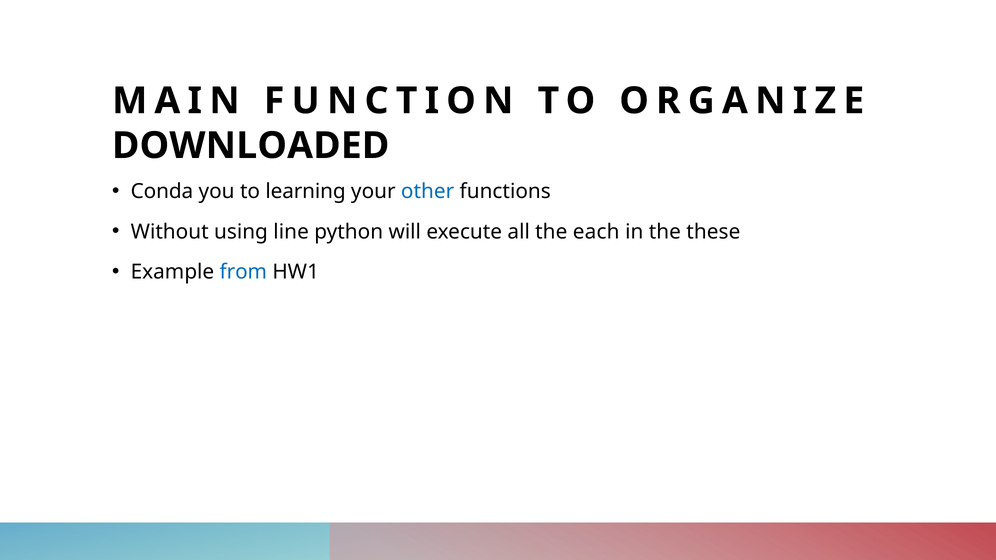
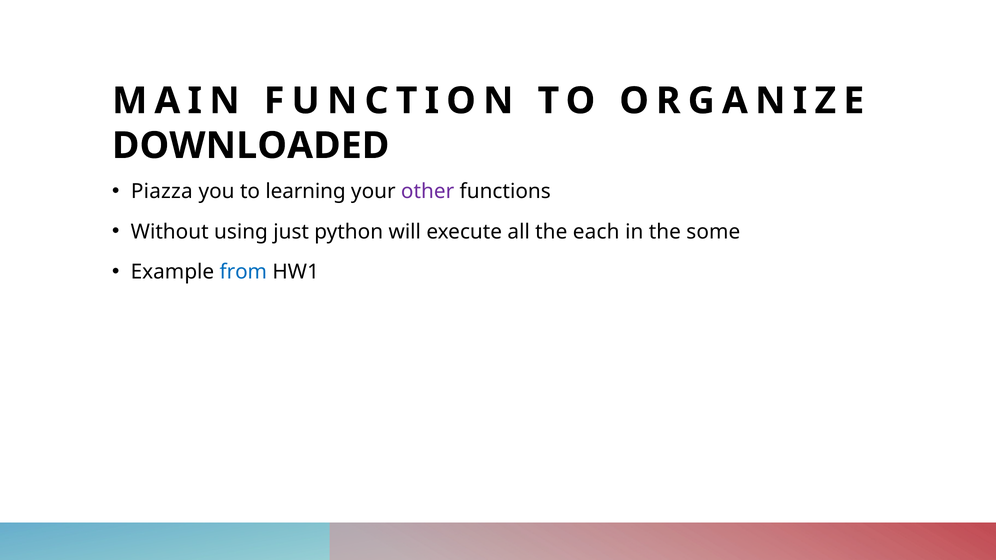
Conda: Conda -> Piazza
other colour: blue -> purple
line: line -> just
these: these -> some
